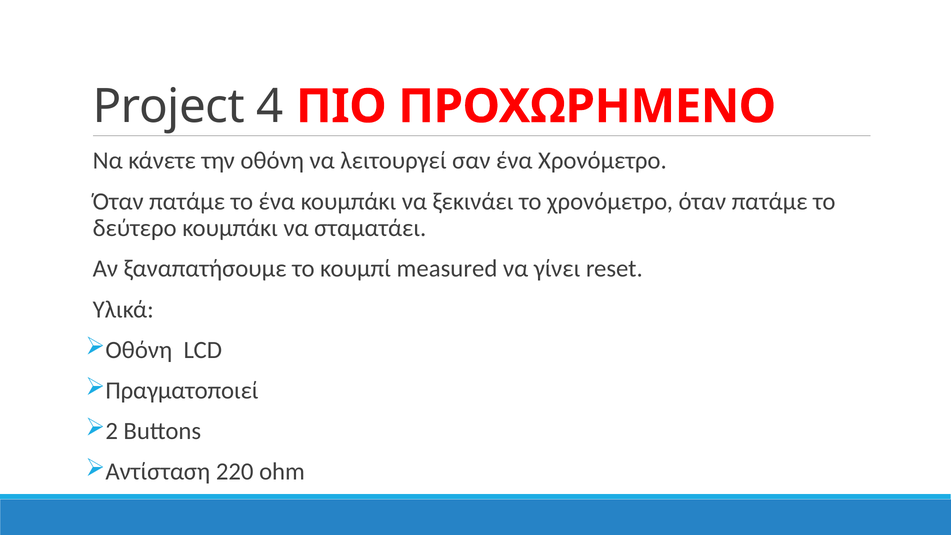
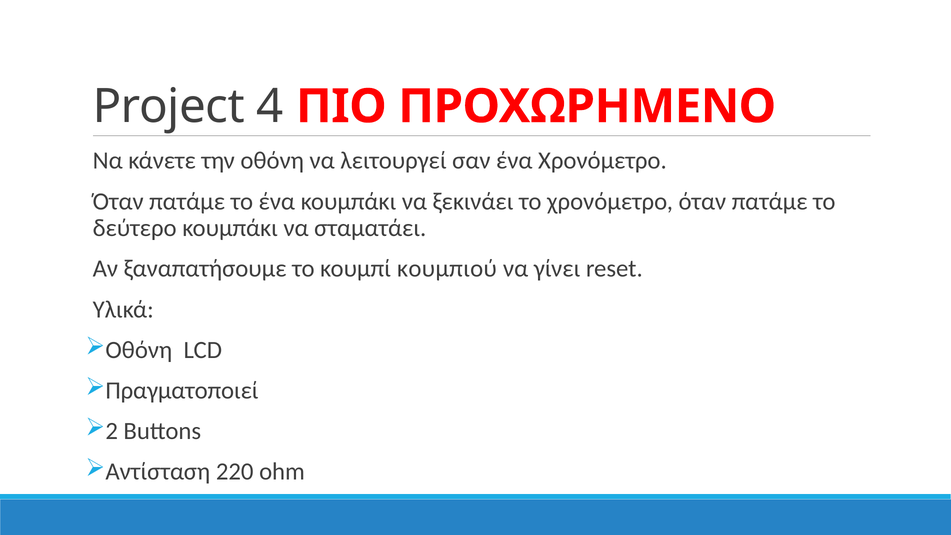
measured: measured -> κουμπιού
